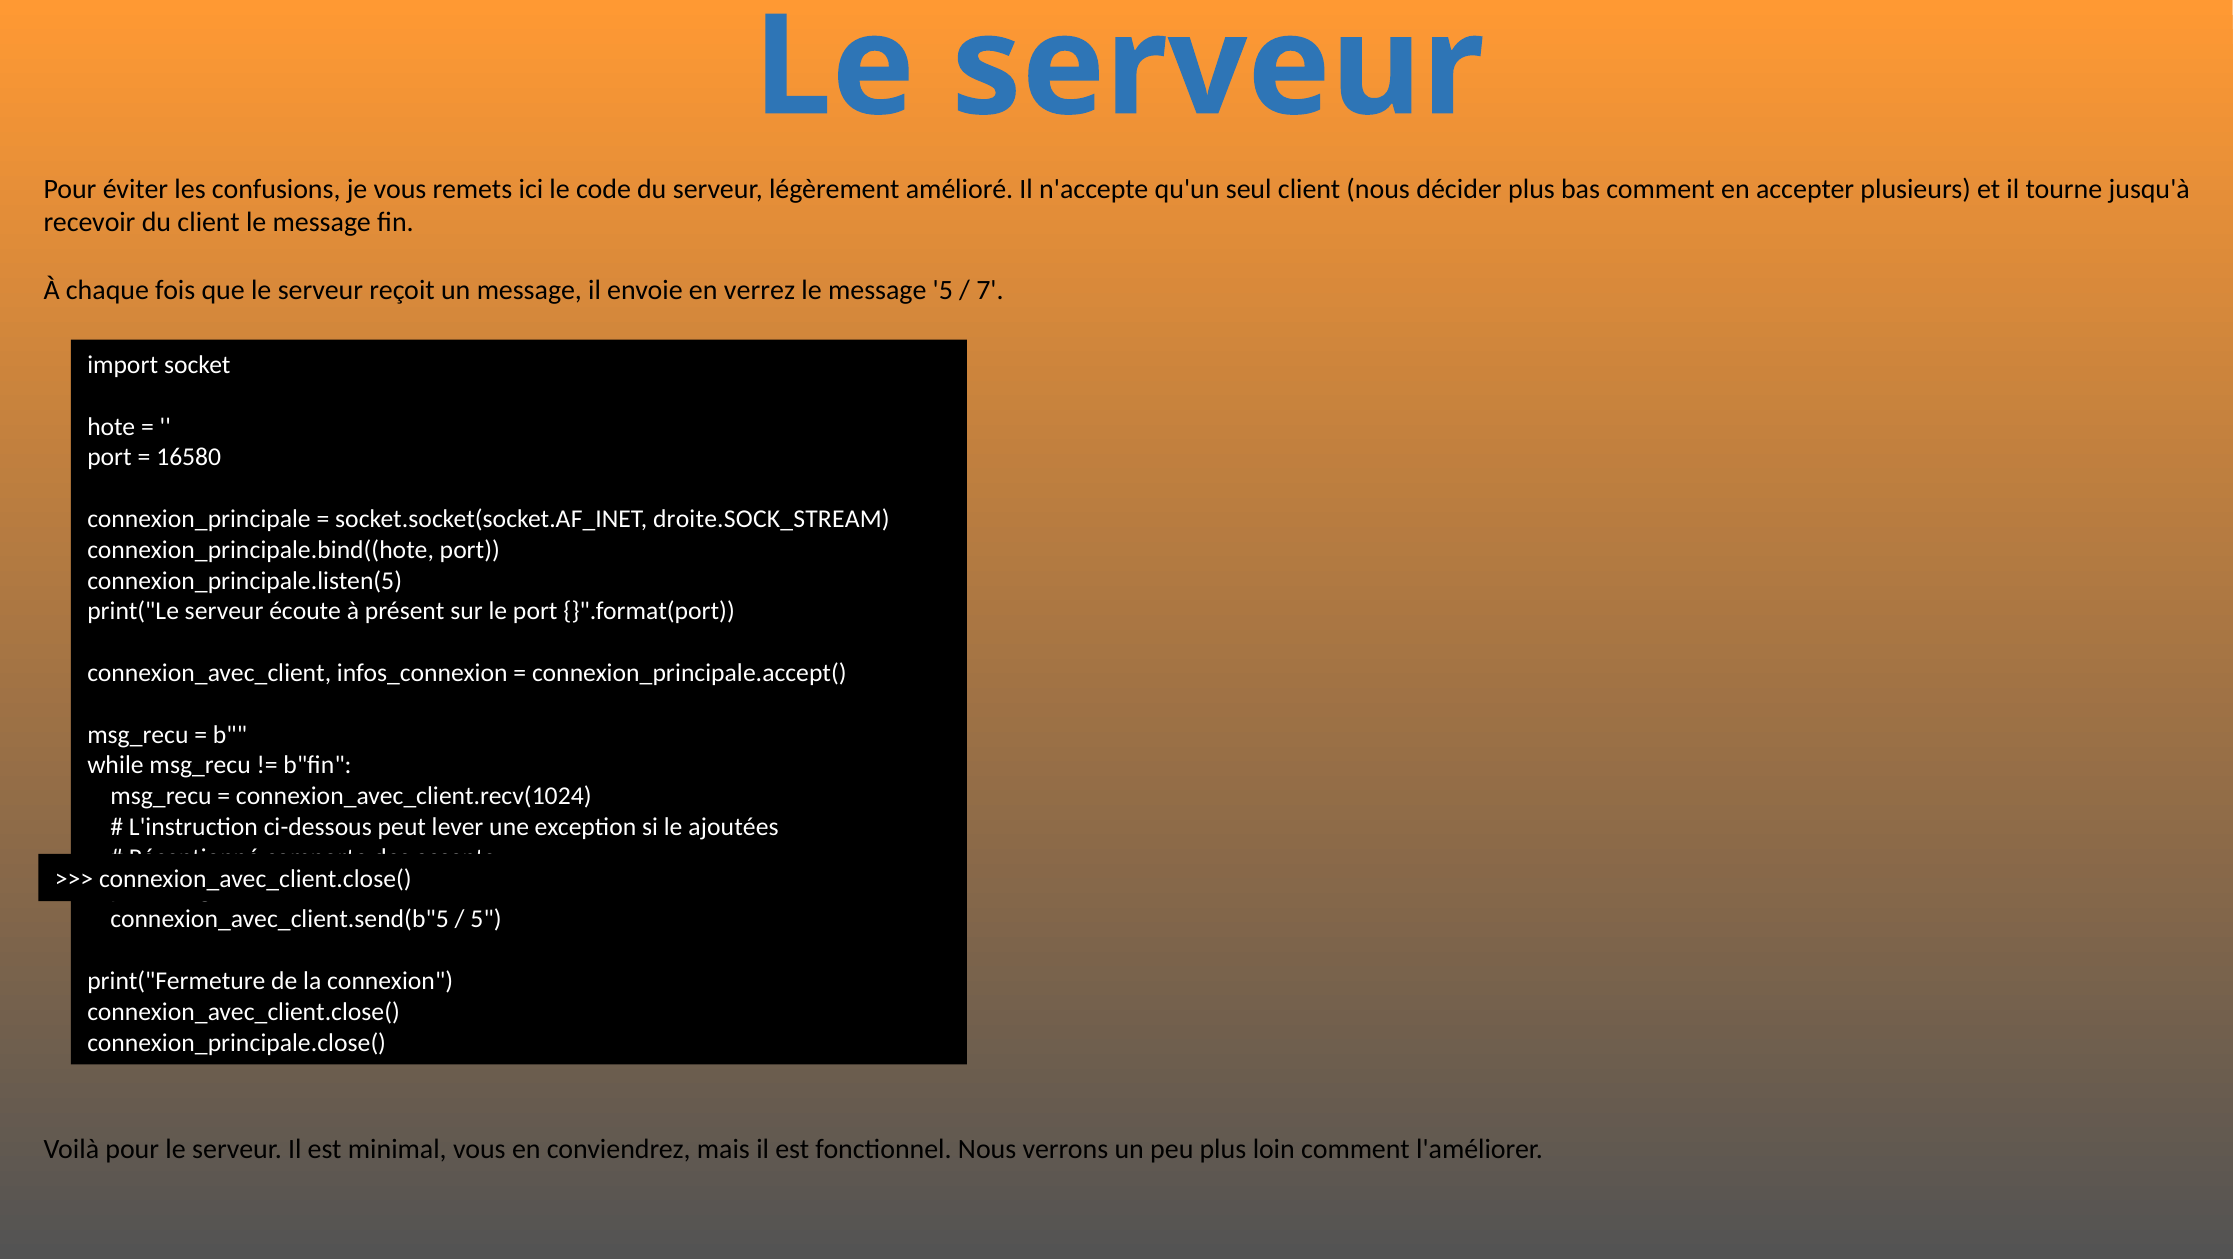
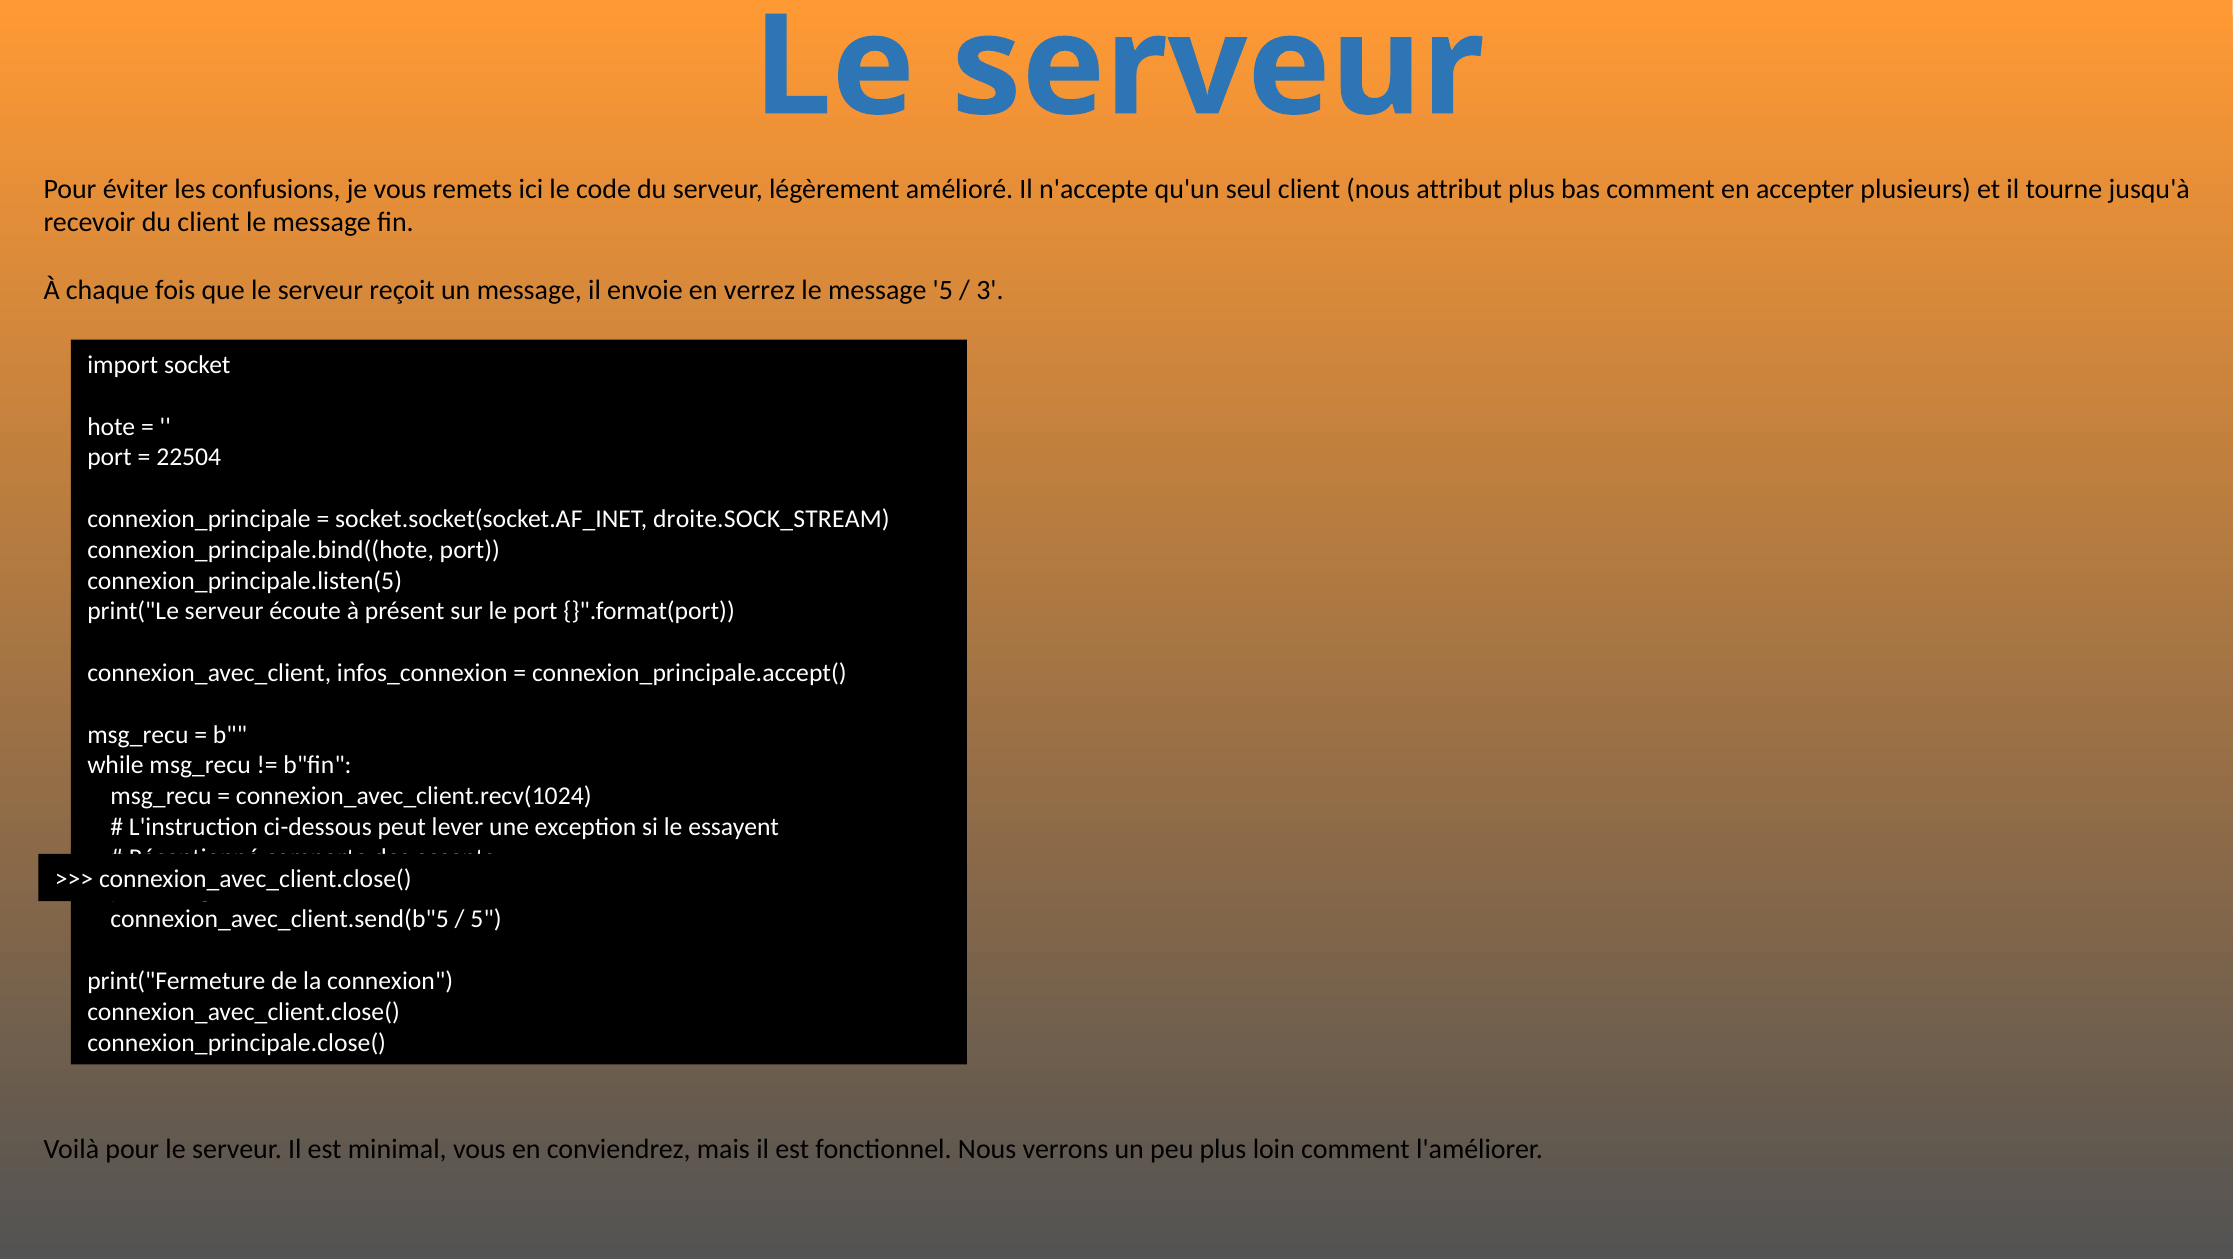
décider: décider -> attribut
7: 7 -> 3
16580: 16580 -> 22504
ajoutées: ajoutées -> essayent
